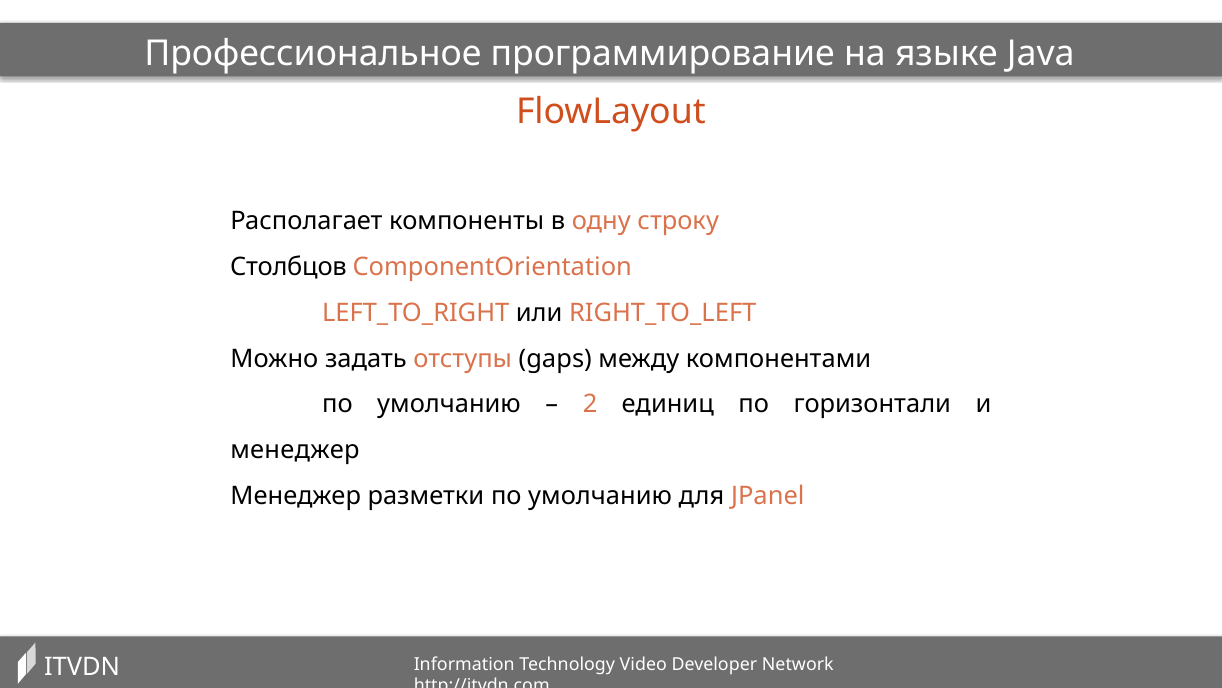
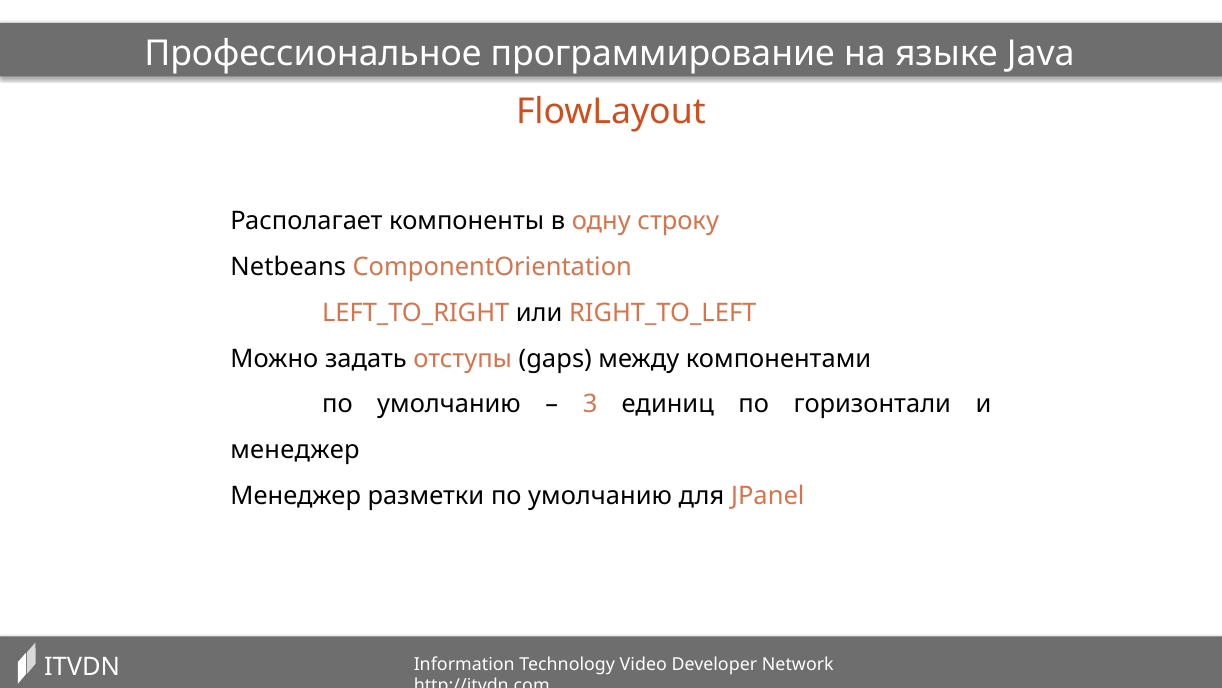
Столбцов: Столбцов -> Netbeans
2: 2 -> 3
